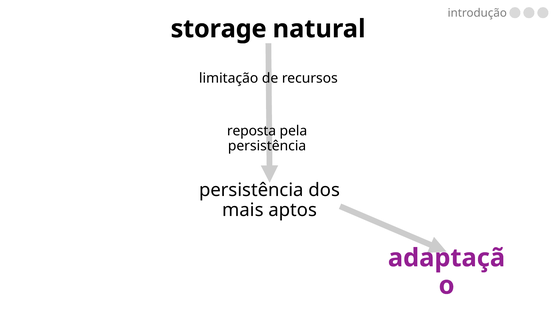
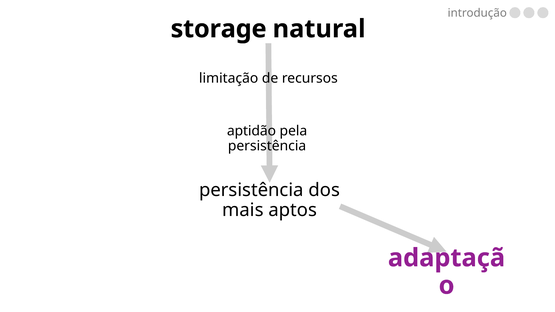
reposta: reposta -> aptidão
